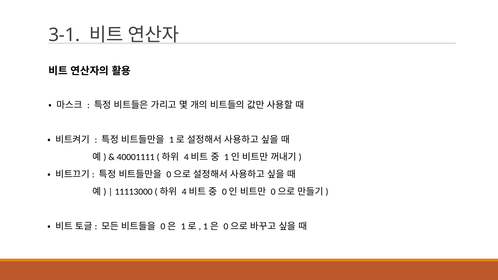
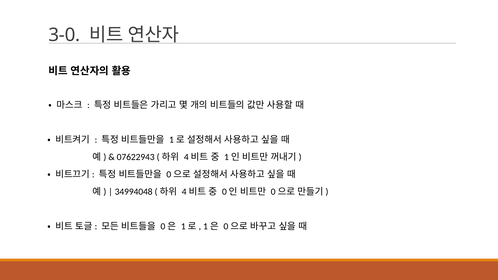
3-1: 3-1 -> 3-0
40001111: 40001111 -> 07622943
11113000: 11113000 -> 34994048
